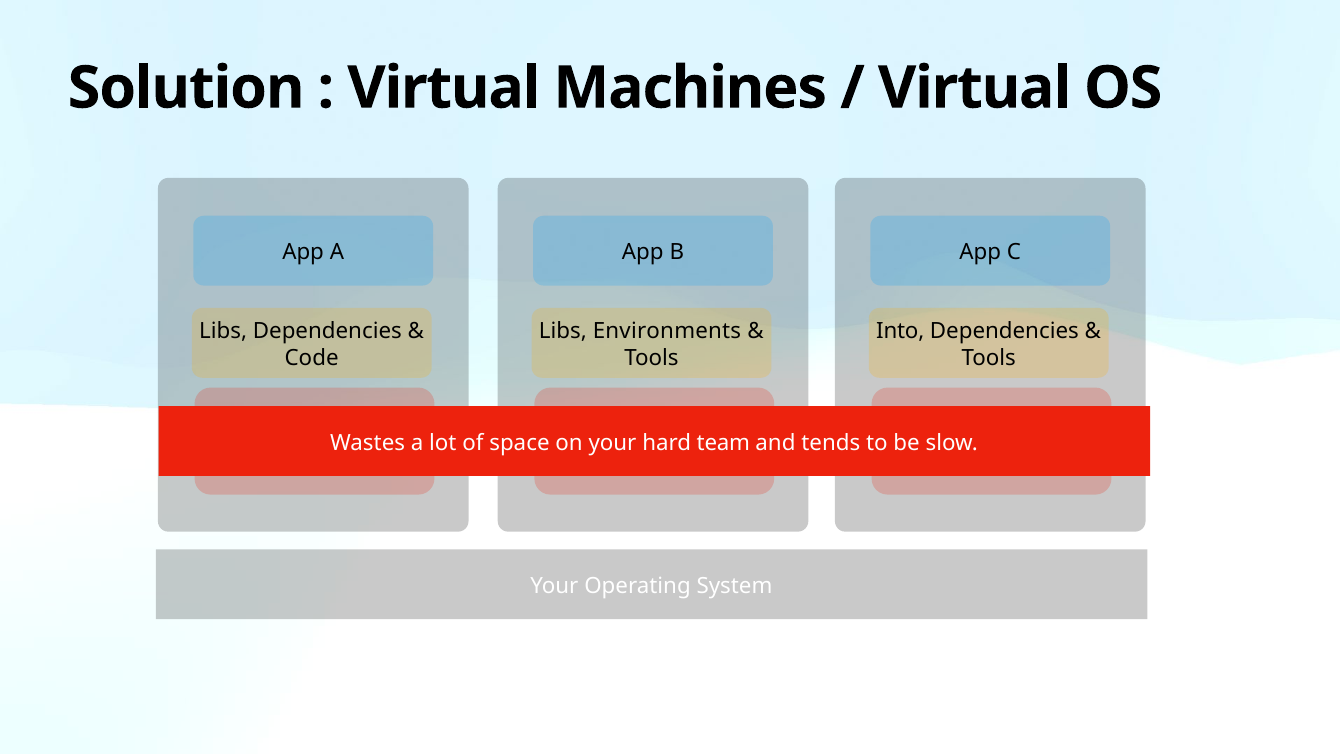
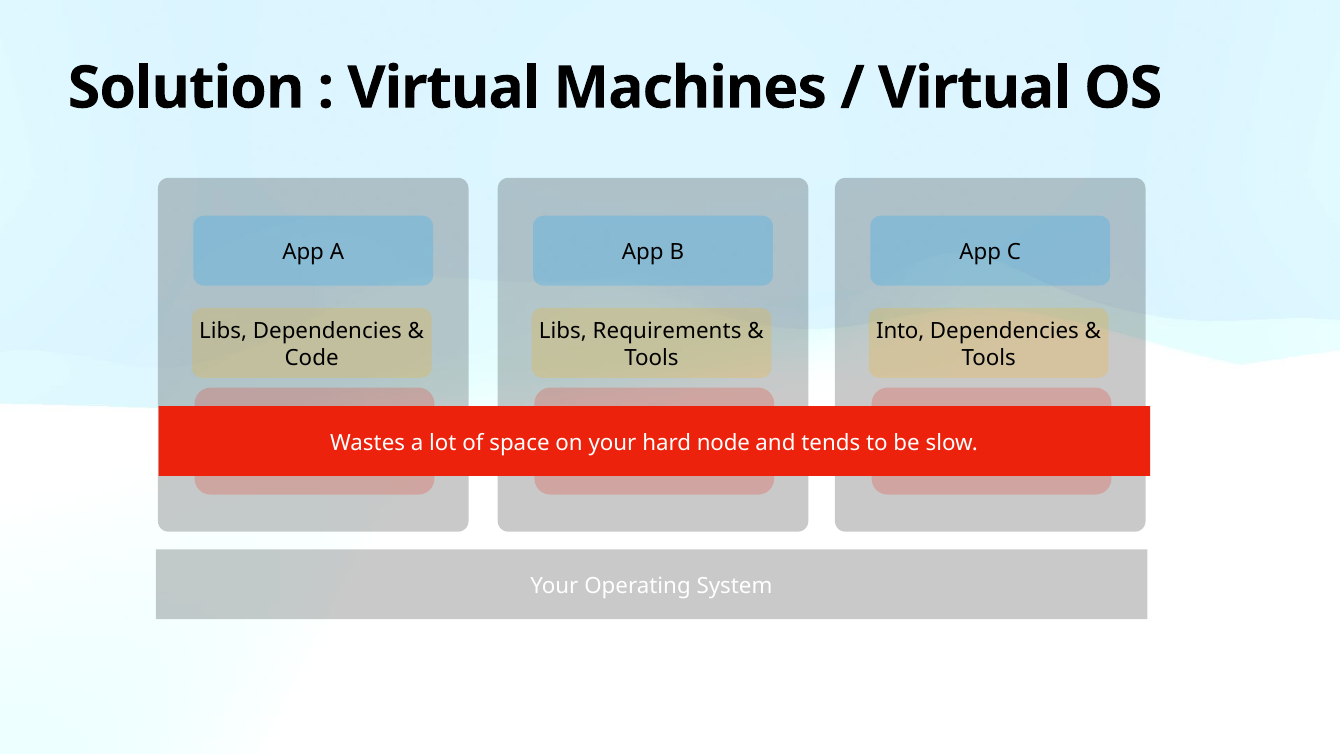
Environments: Environments -> Requirements
team: team -> node
